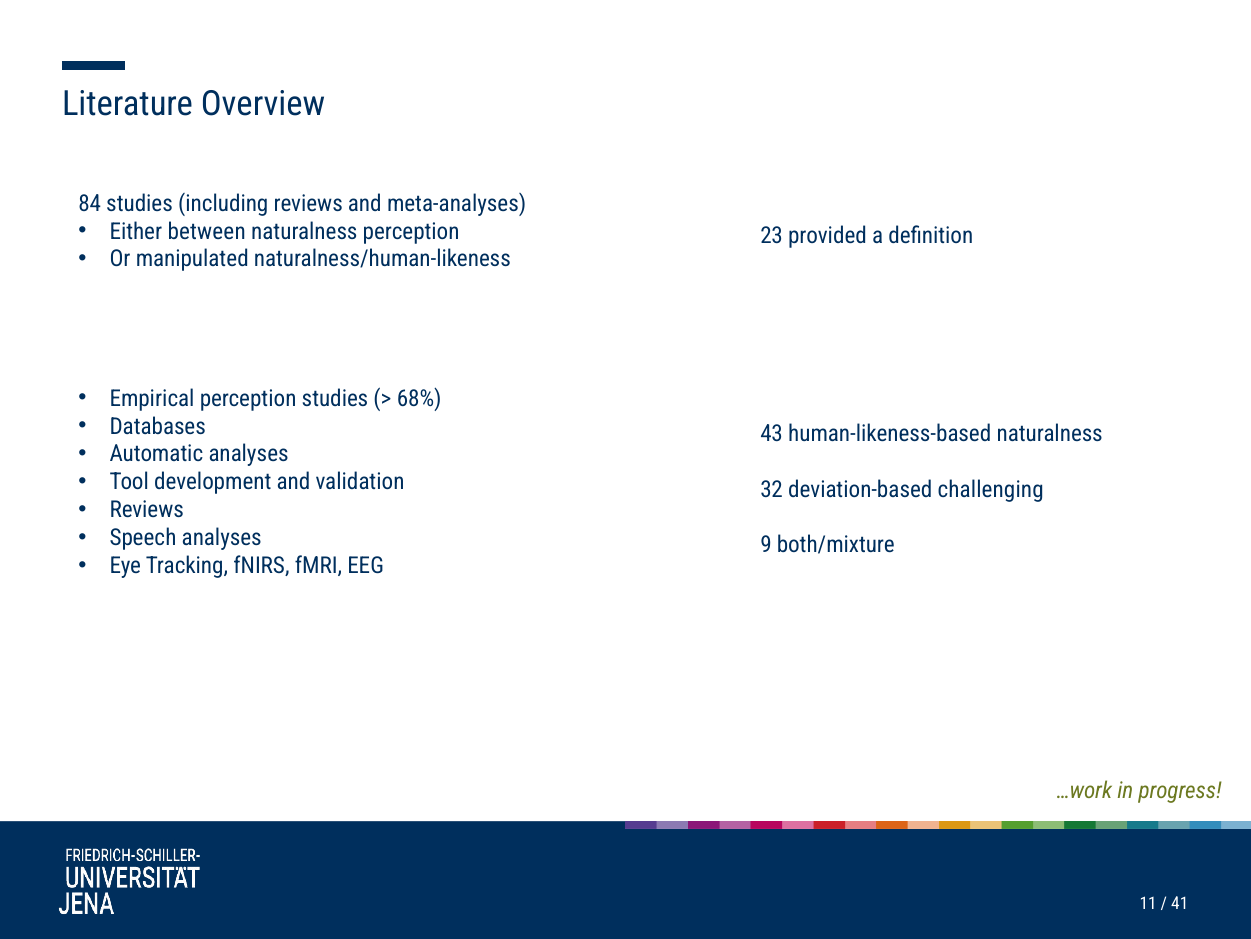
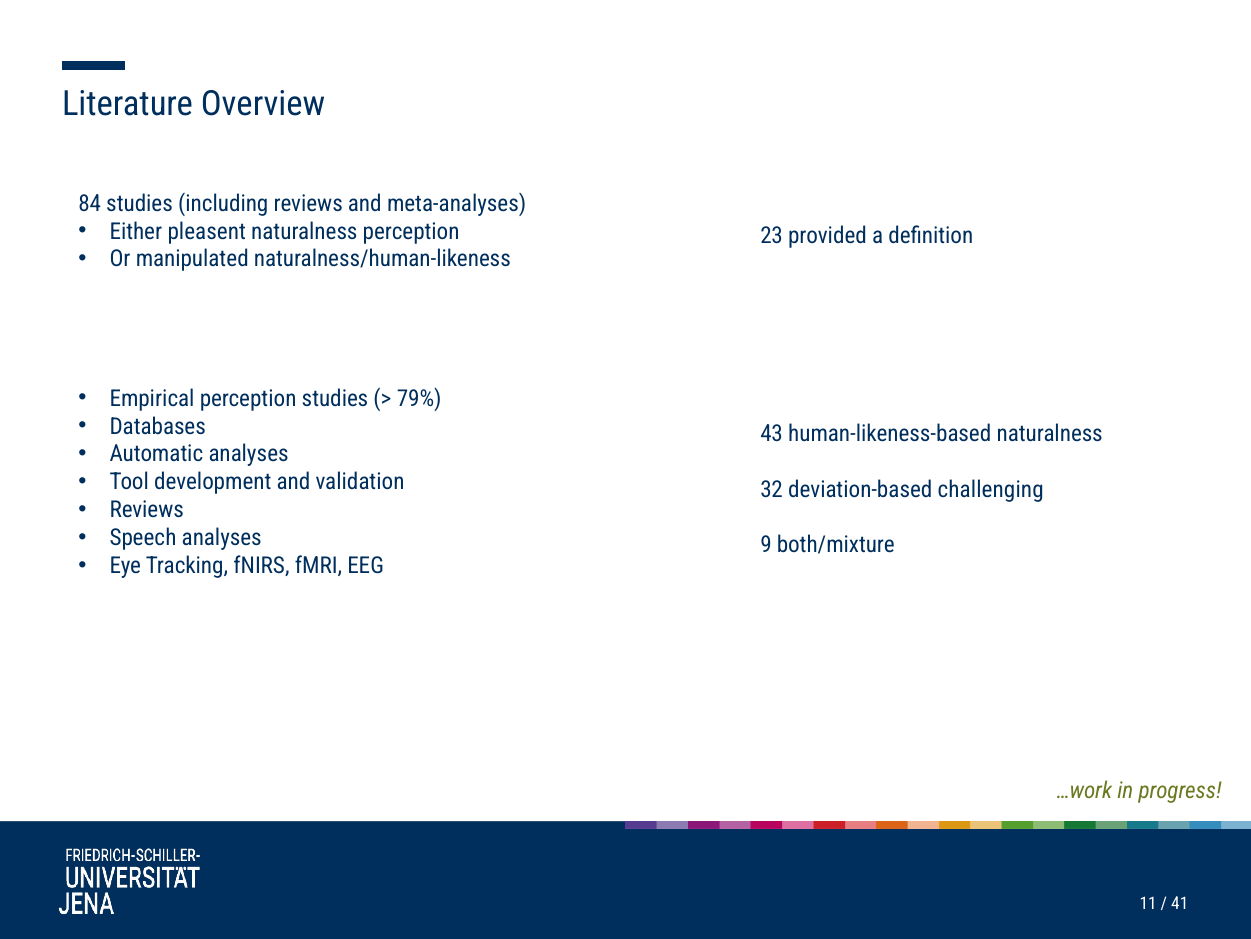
between: between -> pleasent
68%: 68% -> 79%
